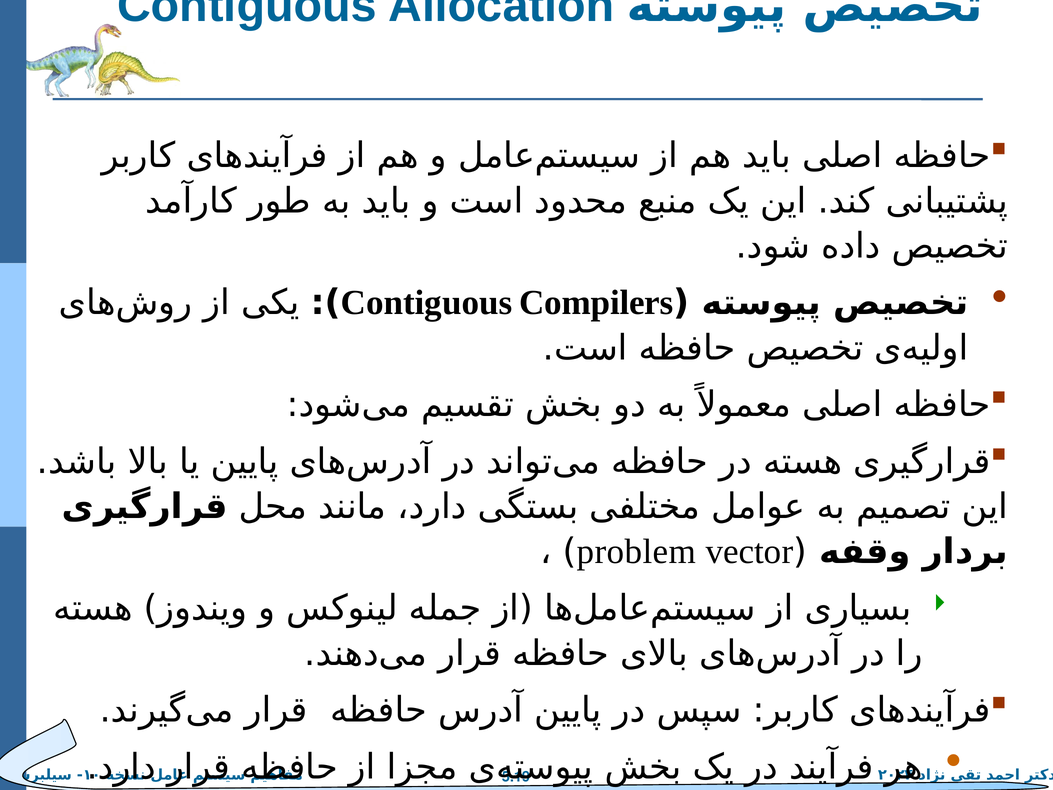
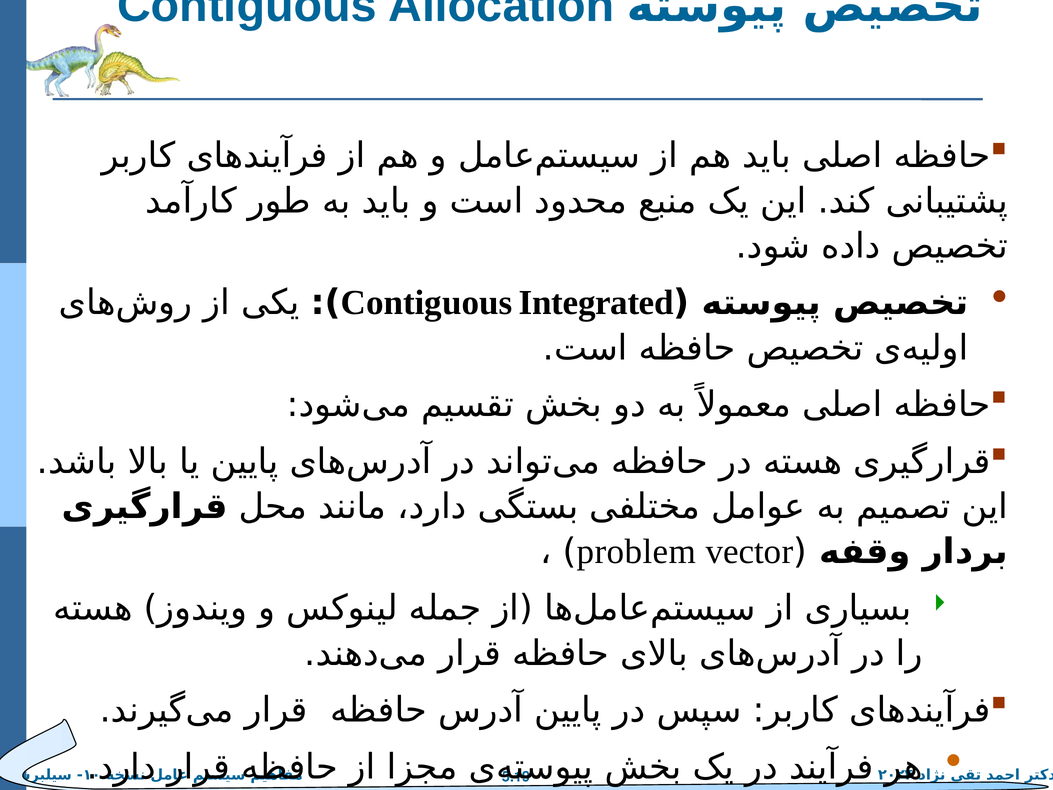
Compilers: Compilers -> Integrated
